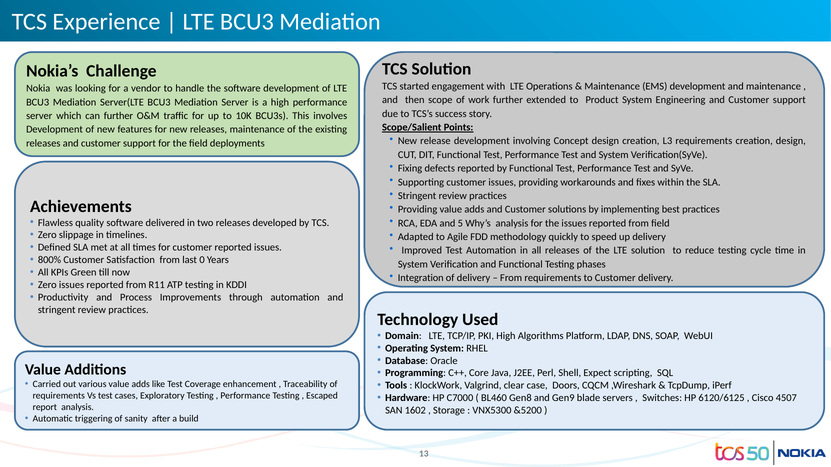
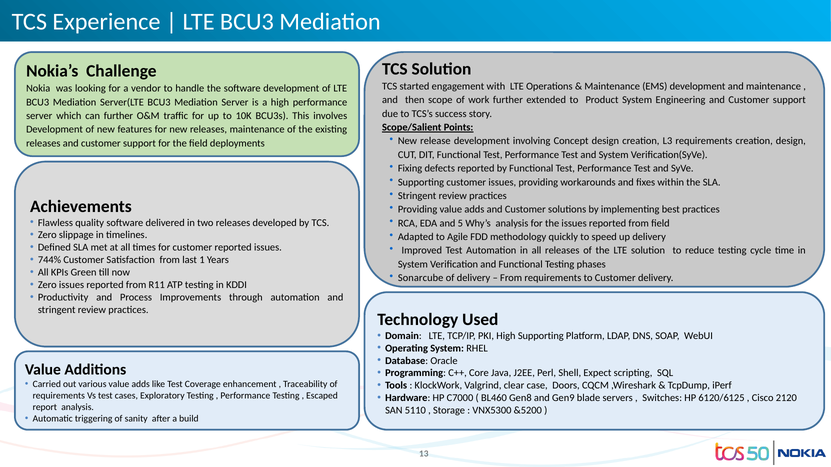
800%: 800% -> 744%
0: 0 -> 1
Integration: Integration -> Sonarcube
High Algorithms: Algorithms -> Supporting
4507: 4507 -> 2120
1602: 1602 -> 5110
